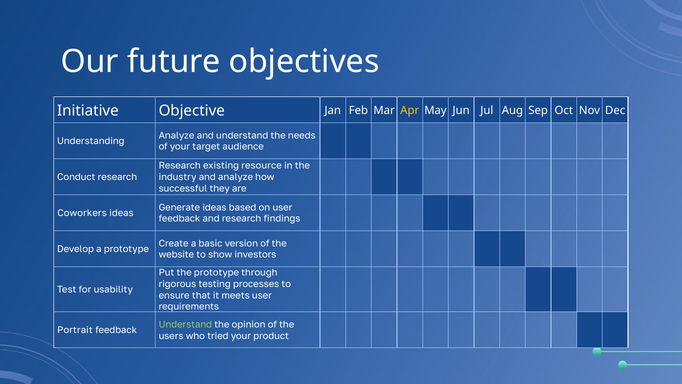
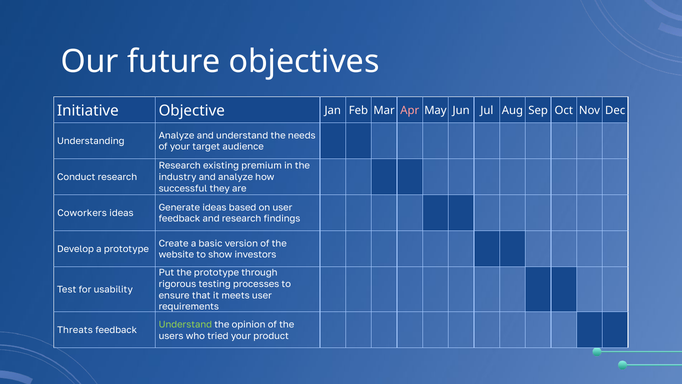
Apr colour: yellow -> pink
resource: resource -> premium
Portrait: Portrait -> Threats
